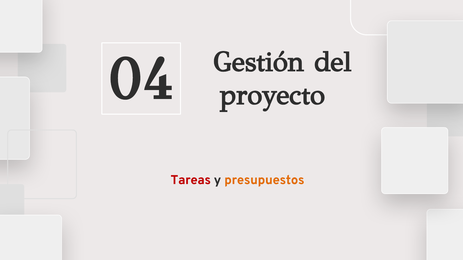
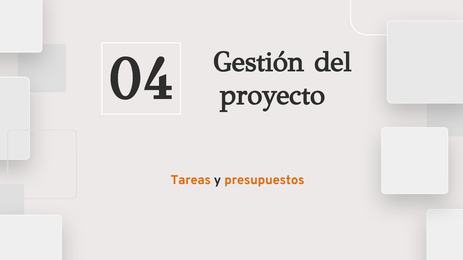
Tareas colour: red -> orange
